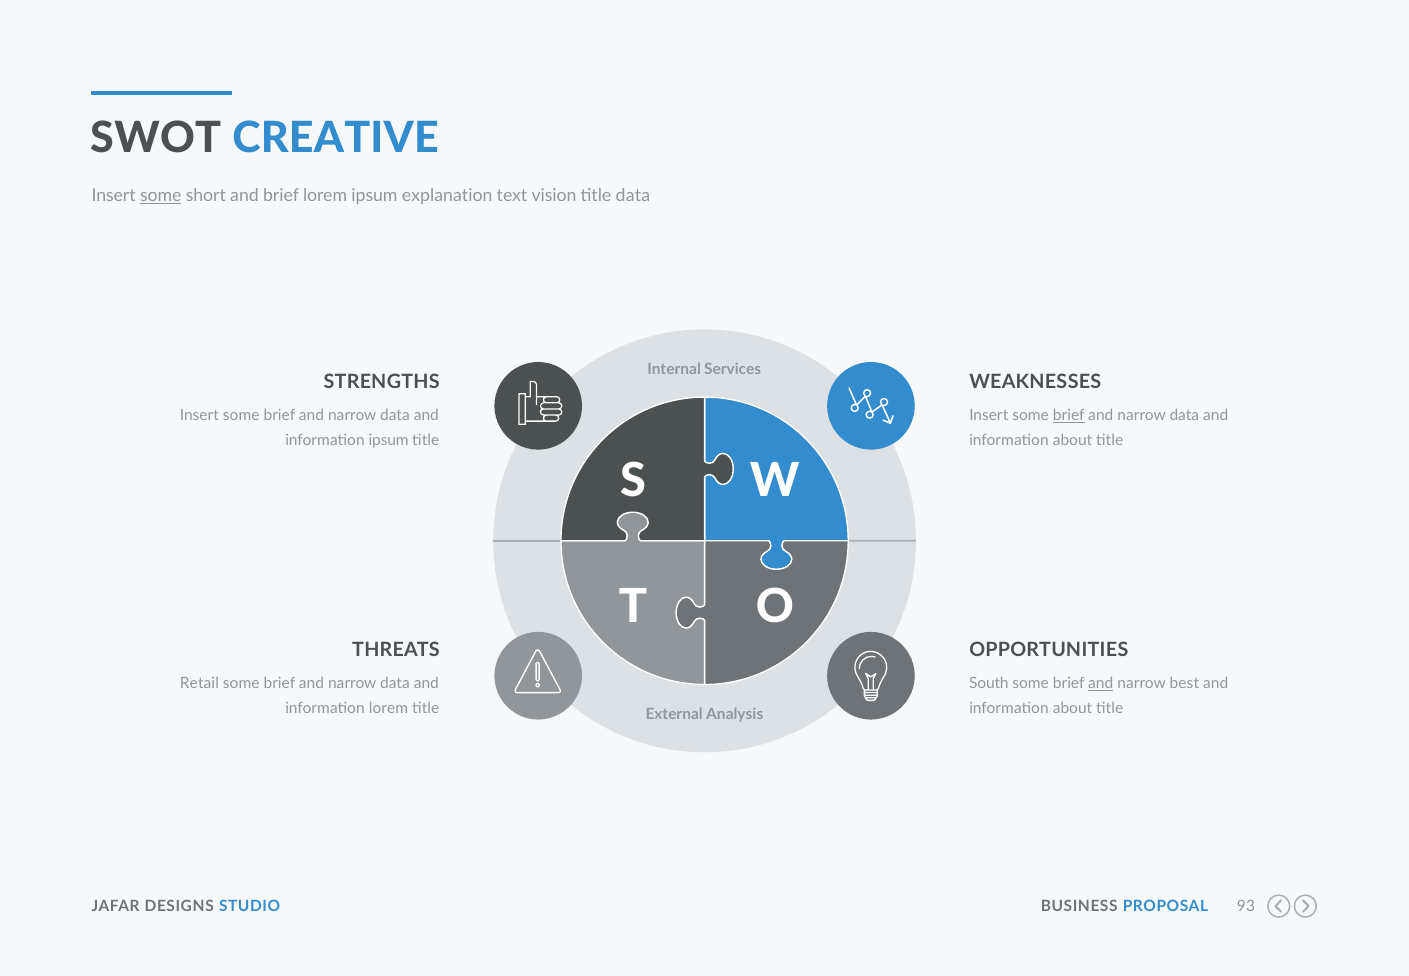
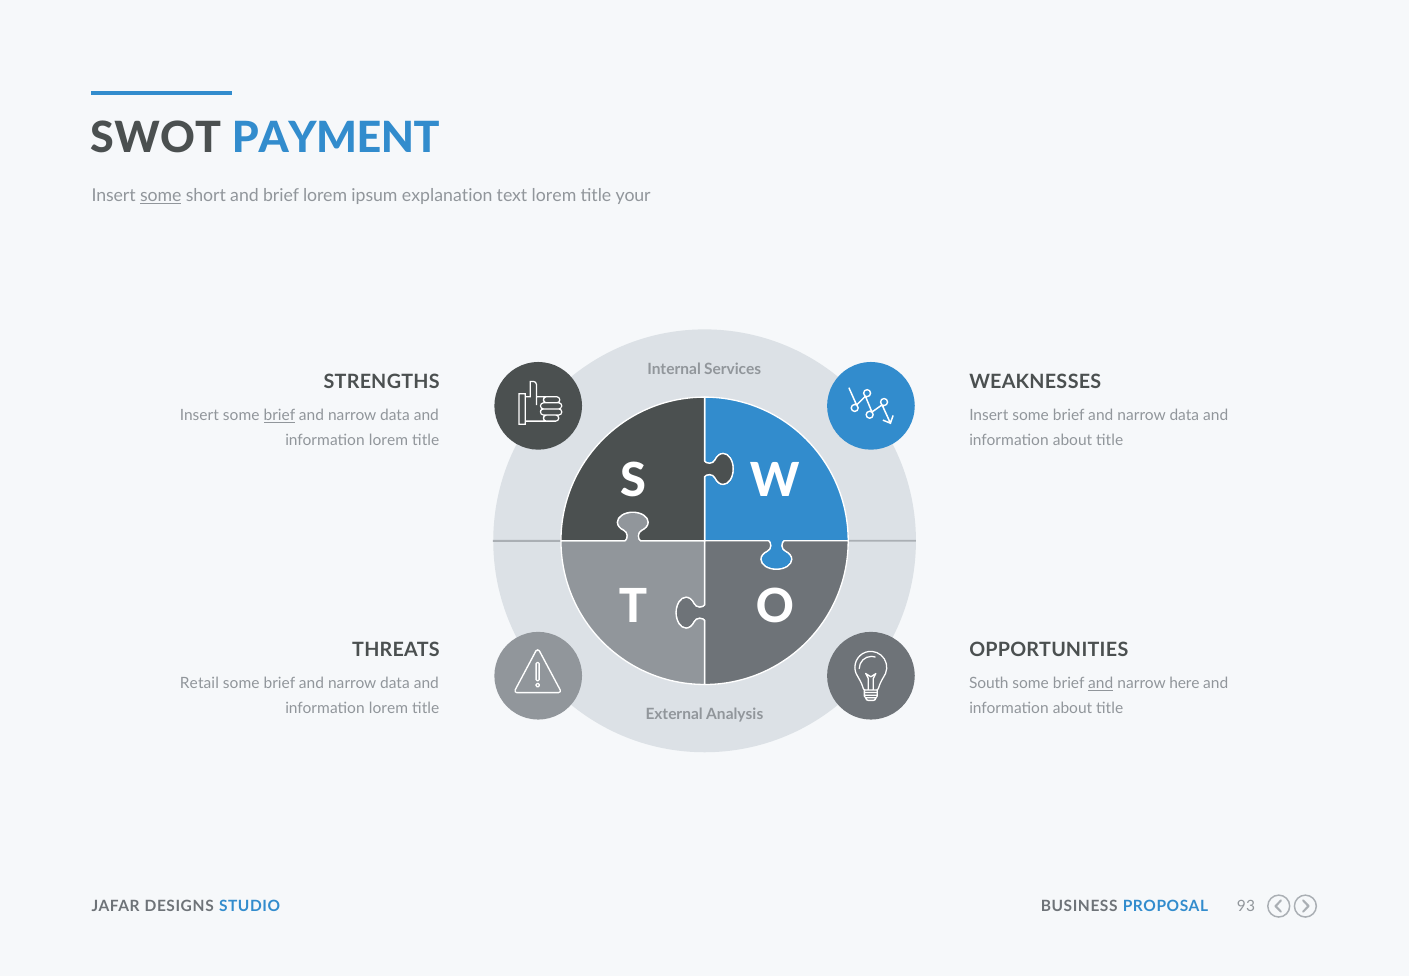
CREATIVE: CREATIVE -> PAYMENT
text vision: vision -> lorem
title data: data -> your
brief at (279, 416) underline: none -> present
brief at (1069, 416) underline: present -> none
ipsum at (389, 440): ipsum -> lorem
best: best -> here
